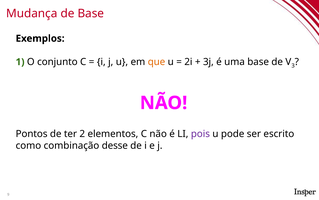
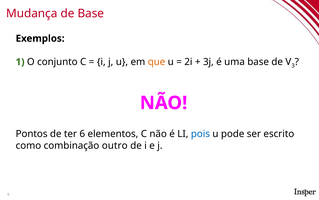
2: 2 -> 6
pois colour: purple -> blue
desse: desse -> outro
